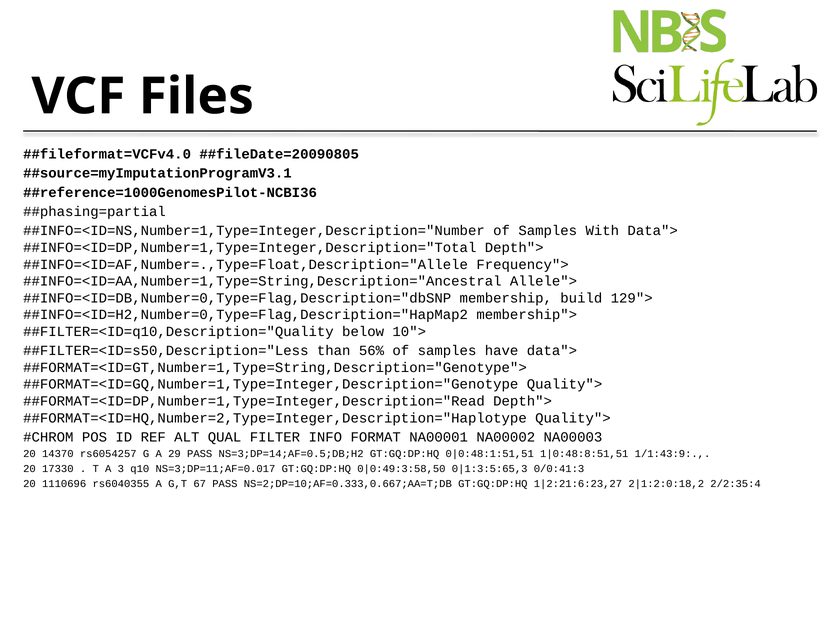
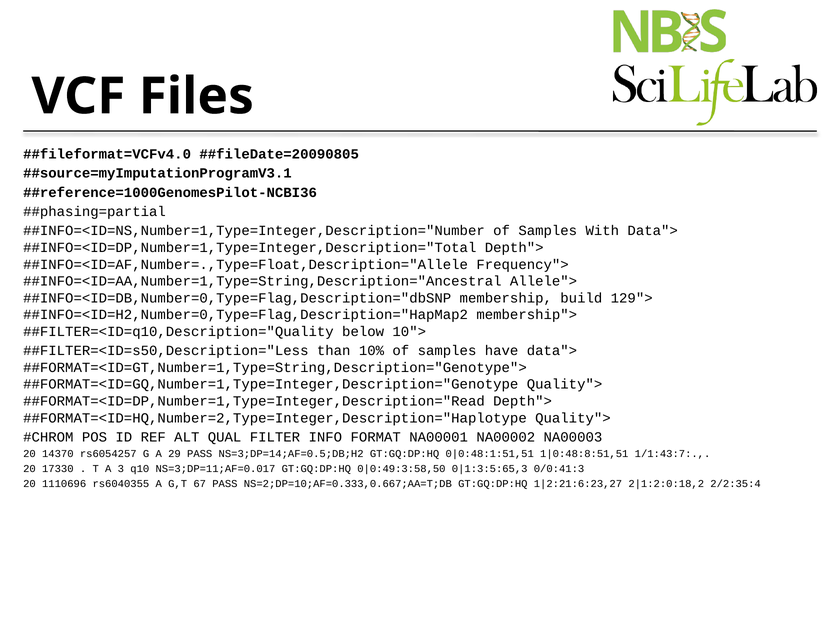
56%: 56% -> 10%
1/1:43:9: 1/1:43:9 -> 1/1:43:7
